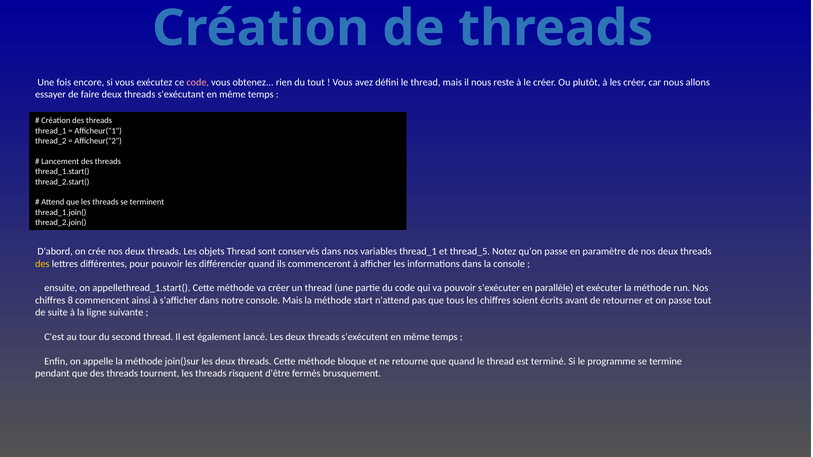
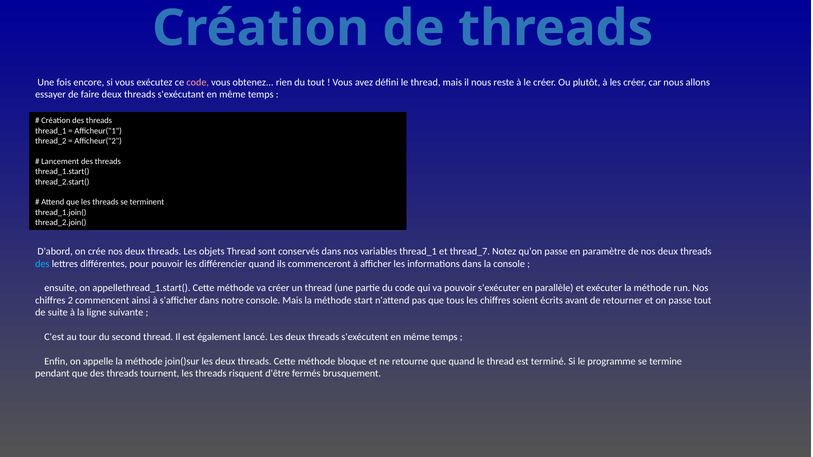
thread_5: thread_5 -> thread_7
des at (42, 264) colour: yellow -> light blue
8: 8 -> 2
